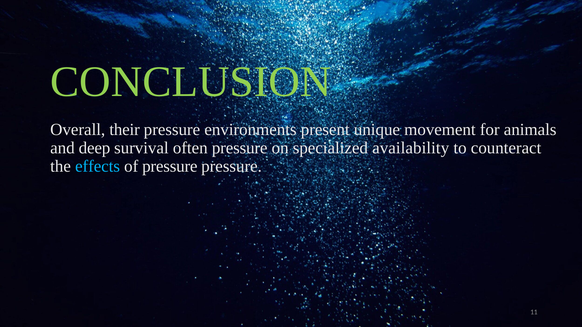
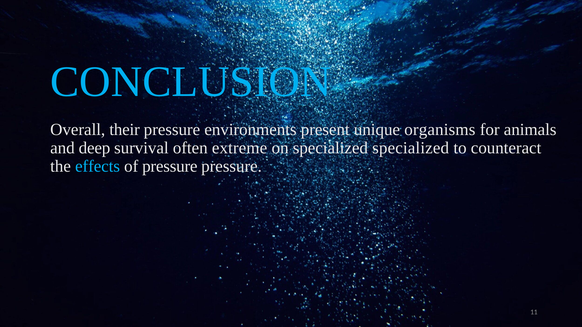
CONCLUSION colour: light green -> light blue
movement: movement -> organisms
often pressure: pressure -> extreme
specialized availability: availability -> specialized
